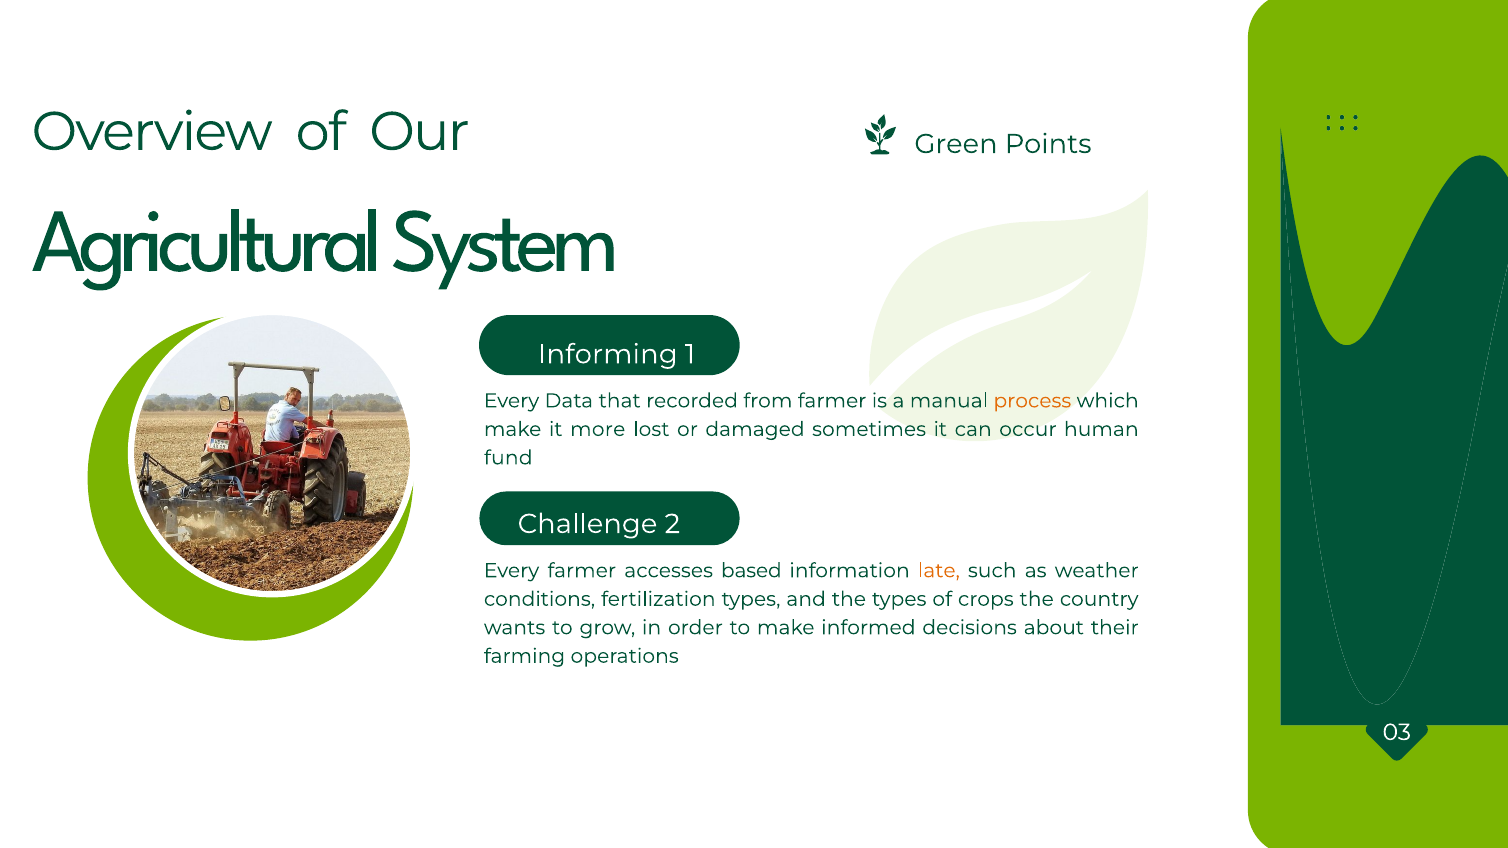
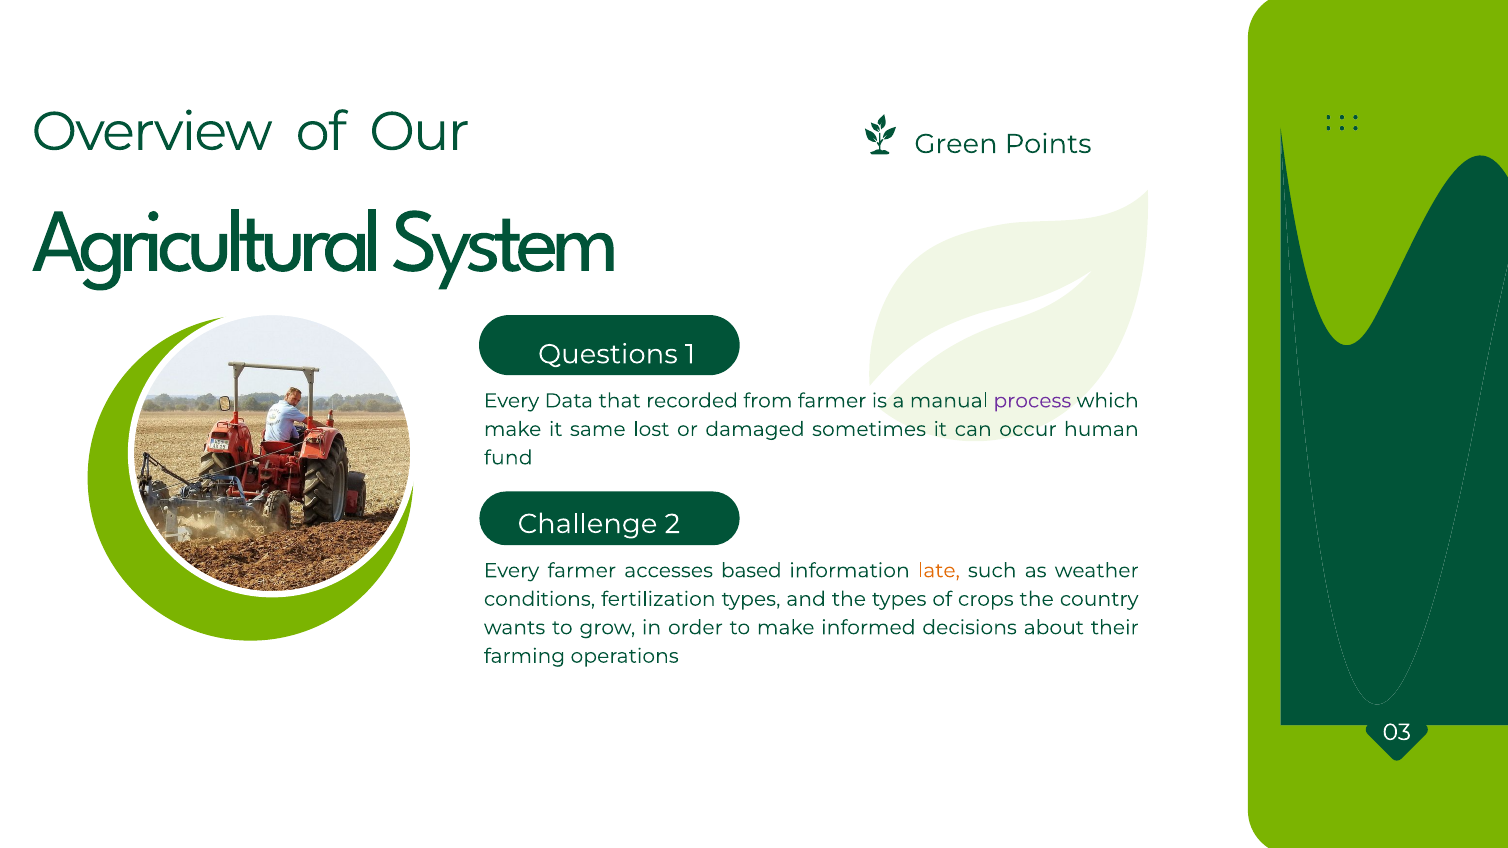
Informing: Informing -> Questions
process colour: orange -> purple
more: more -> same
